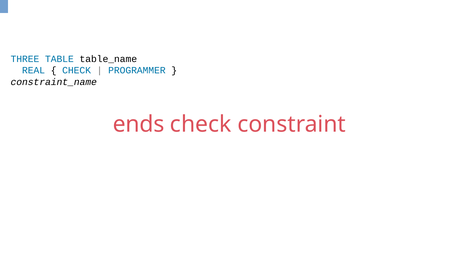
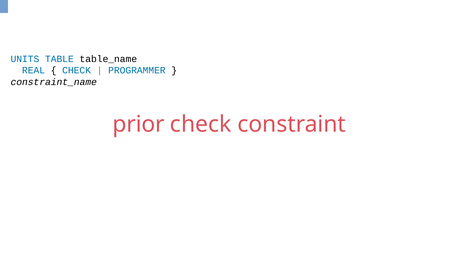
THREE: THREE -> UNITS
ends: ends -> prior
